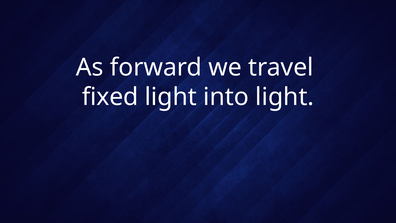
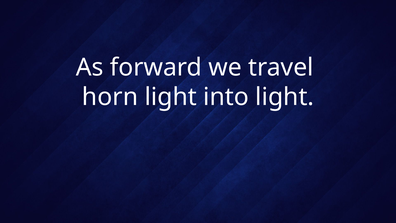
fixed: fixed -> horn
